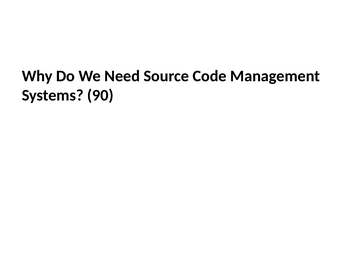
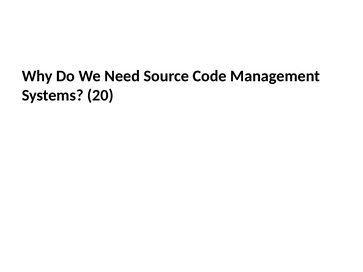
90: 90 -> 20
